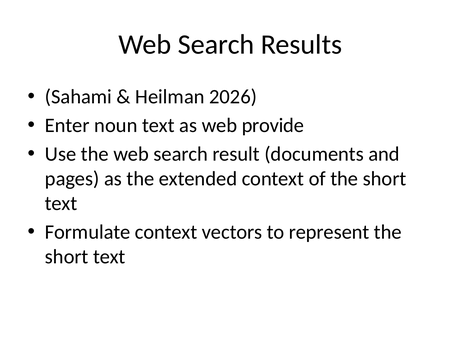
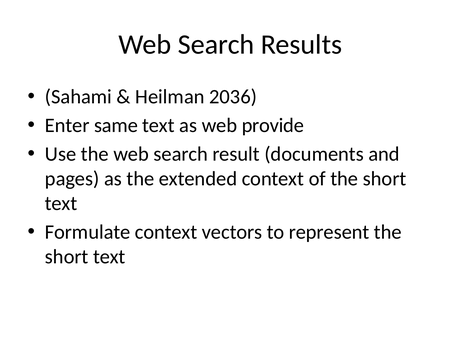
2026: 2026 -> 2036
noun: noun -> same
